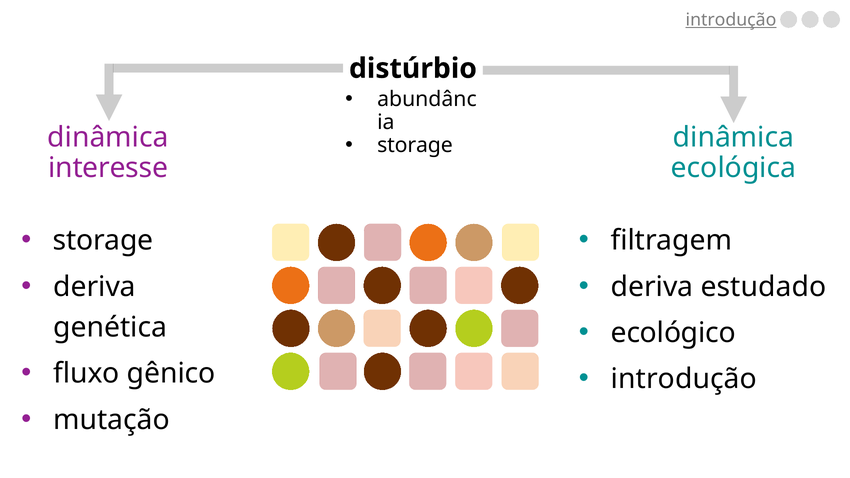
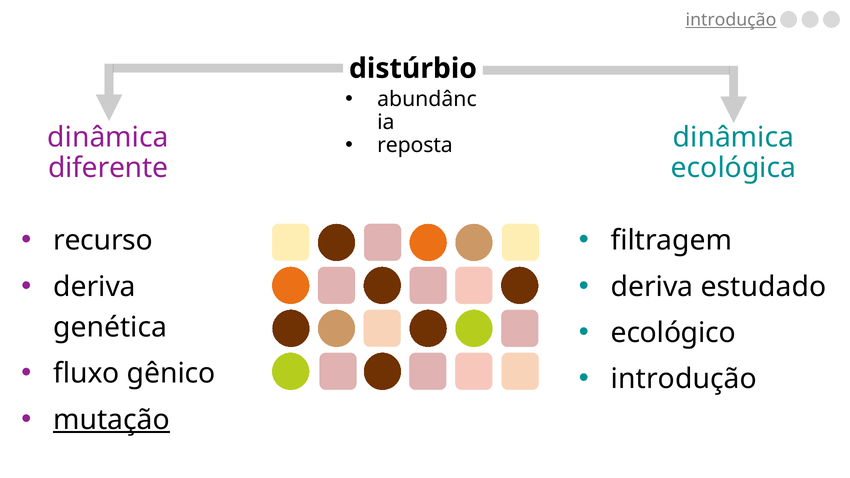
storage at (415, 145): storage -> reposta
interesse: interesse -> diferente
storage at (103, 241): storage -> recurso
mutação underline: none -> present
